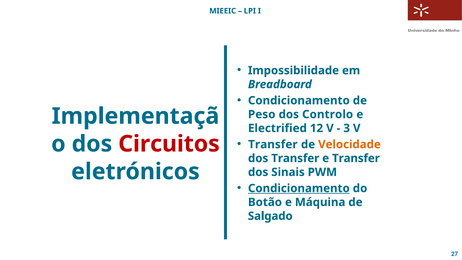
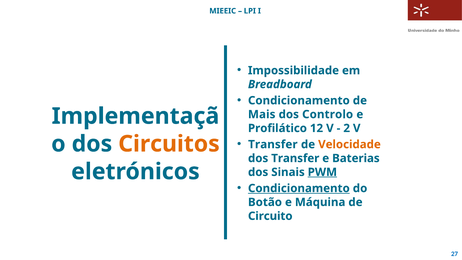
Peso: Peso -> Mais
Electrified: Electrified -> Profilático
3: 3 -> 2
Circuitos colour: red -> orange
e Transfer: Transfer -> Baterias
PWM underline: none -> present
Salgado: Salgado -> Circuito
